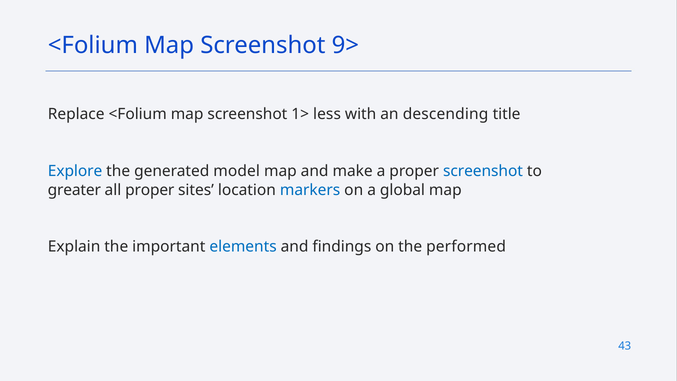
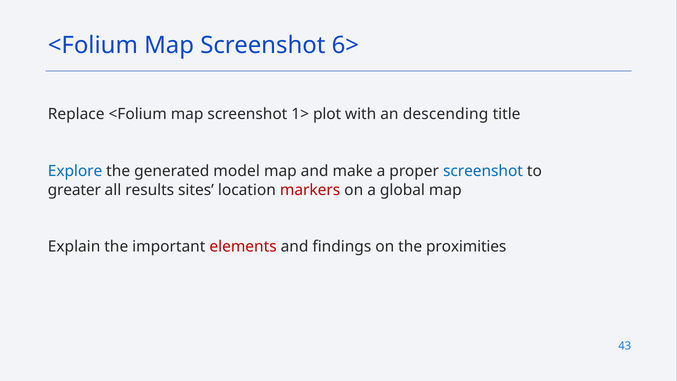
9>: 9> -> 6>
less: less -> plot
all proper: proper -> results
markers colour: blue -> red
elements colour: blue -> red
performed: performed -> proximities
